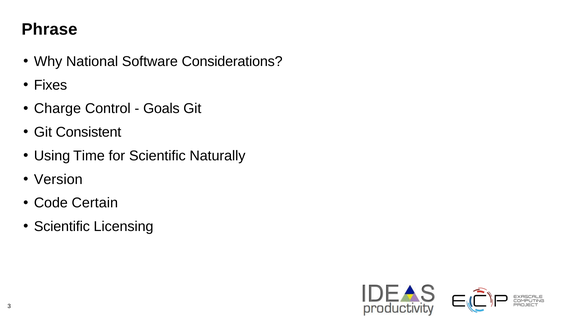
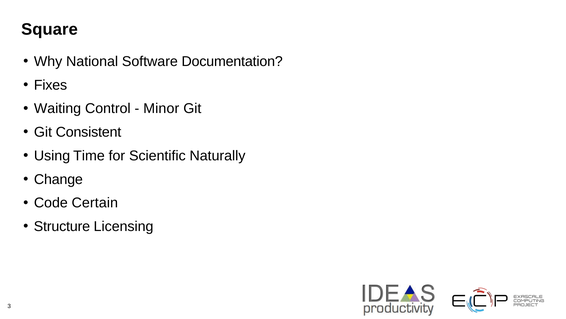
Phrase: Phrase -> Square
Considerations: Considerations -> Documentation
Charge: Charge -> Waiting
Goals: Goals -> Minor
Version: Version -> Change
Scientific at (62, 226): Scientific -> Structure
